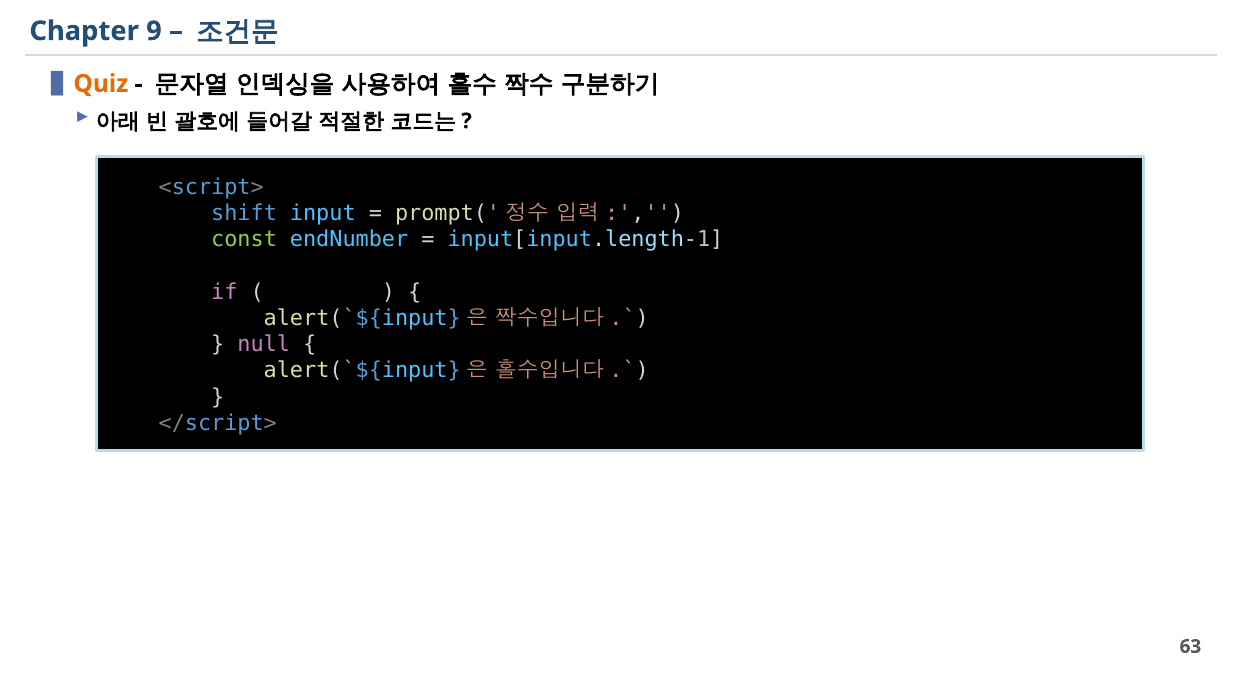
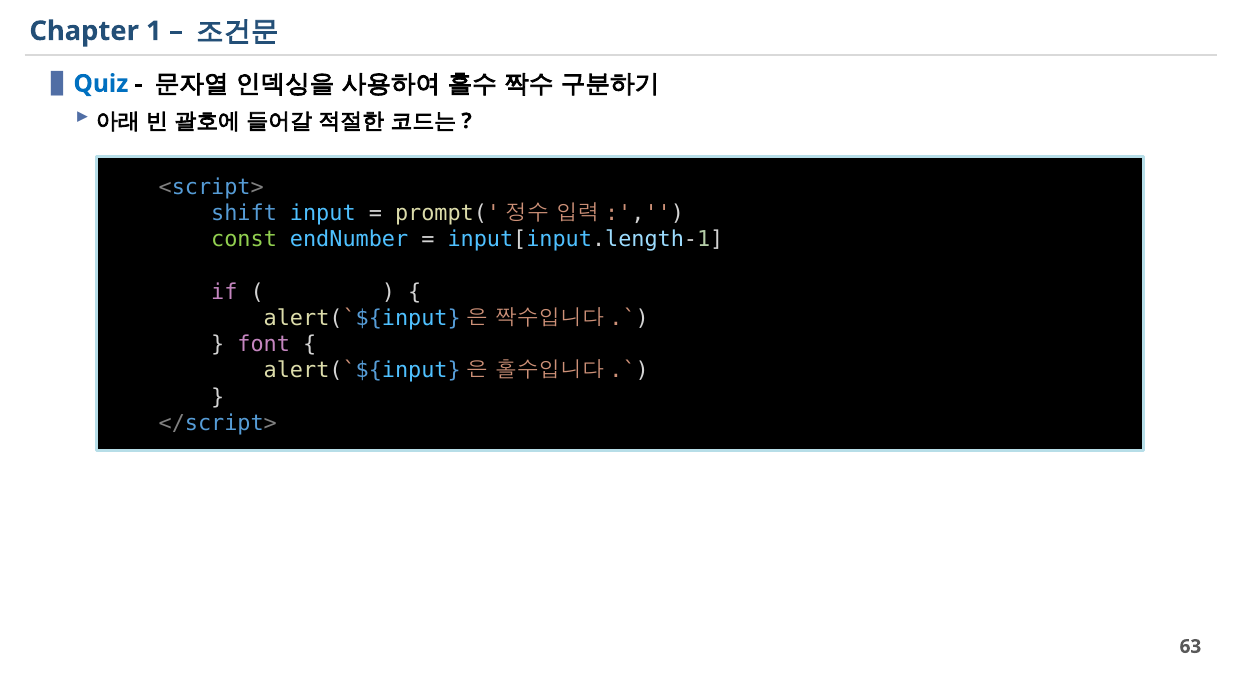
9: 9 -> 1
Quiz colour: orange -> blue
null: null -> font
